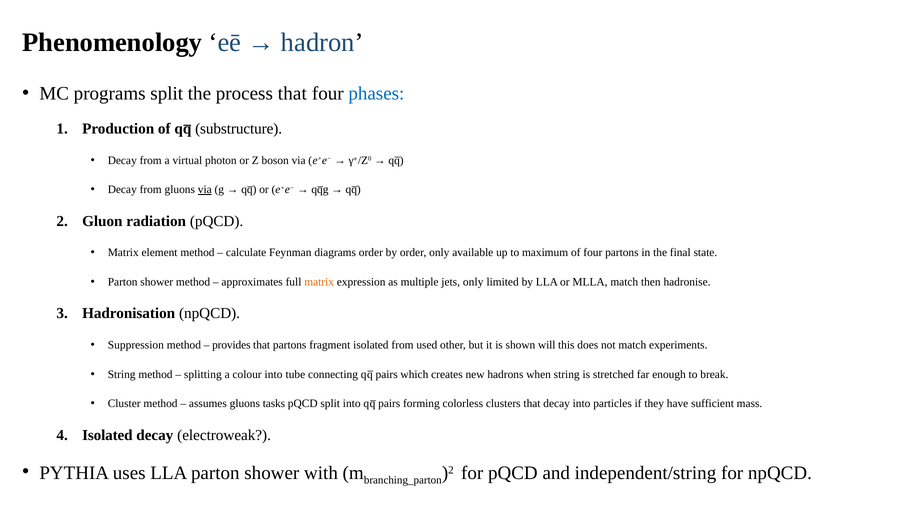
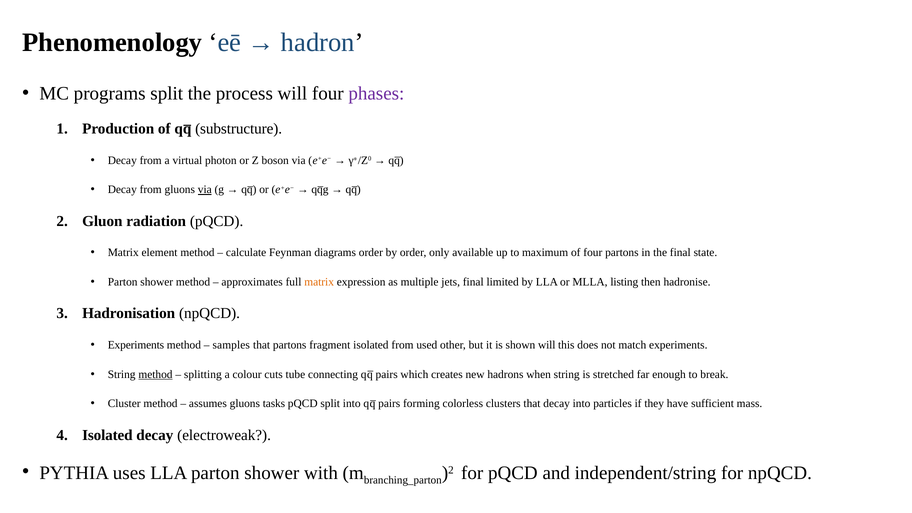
process that: that -> will
phases colour: blue -> purple
jets only: only -> final
MLLA match: match -> listing
Suppression at (136, 345): Suppression -> Experiments
provides: provides -> samples
method at (155, 374) underline: none -> present
colour into: into -> cuts
